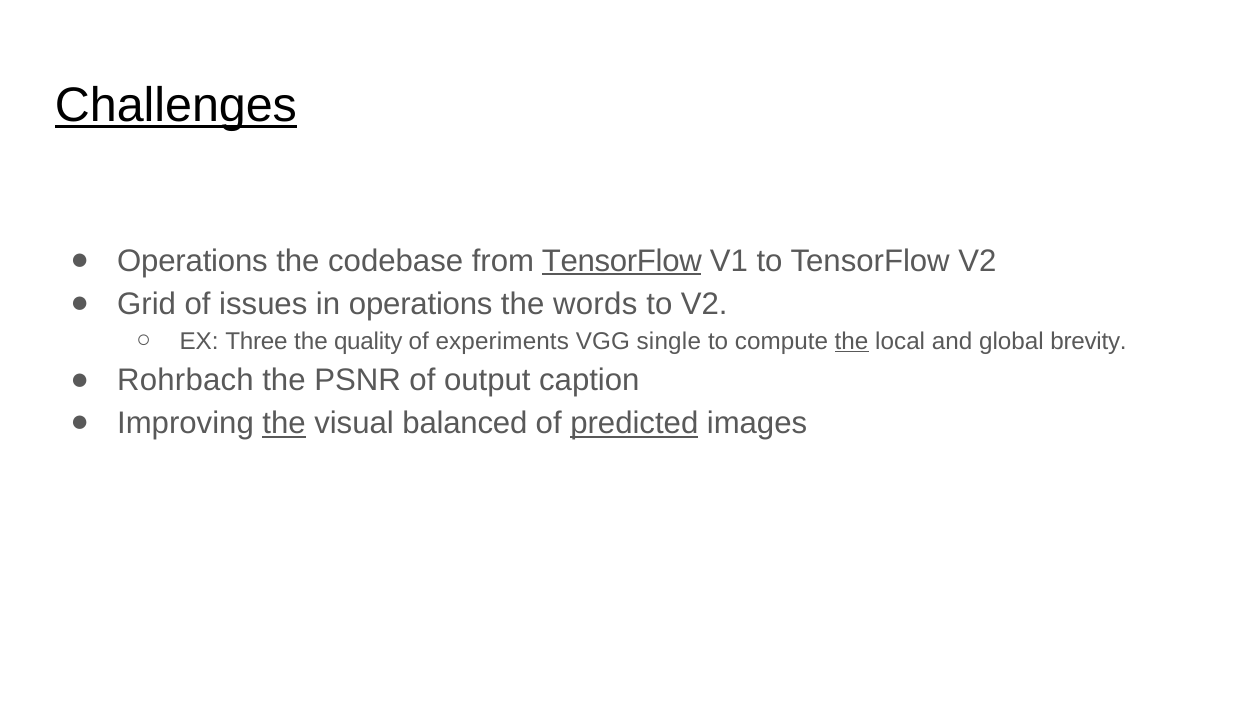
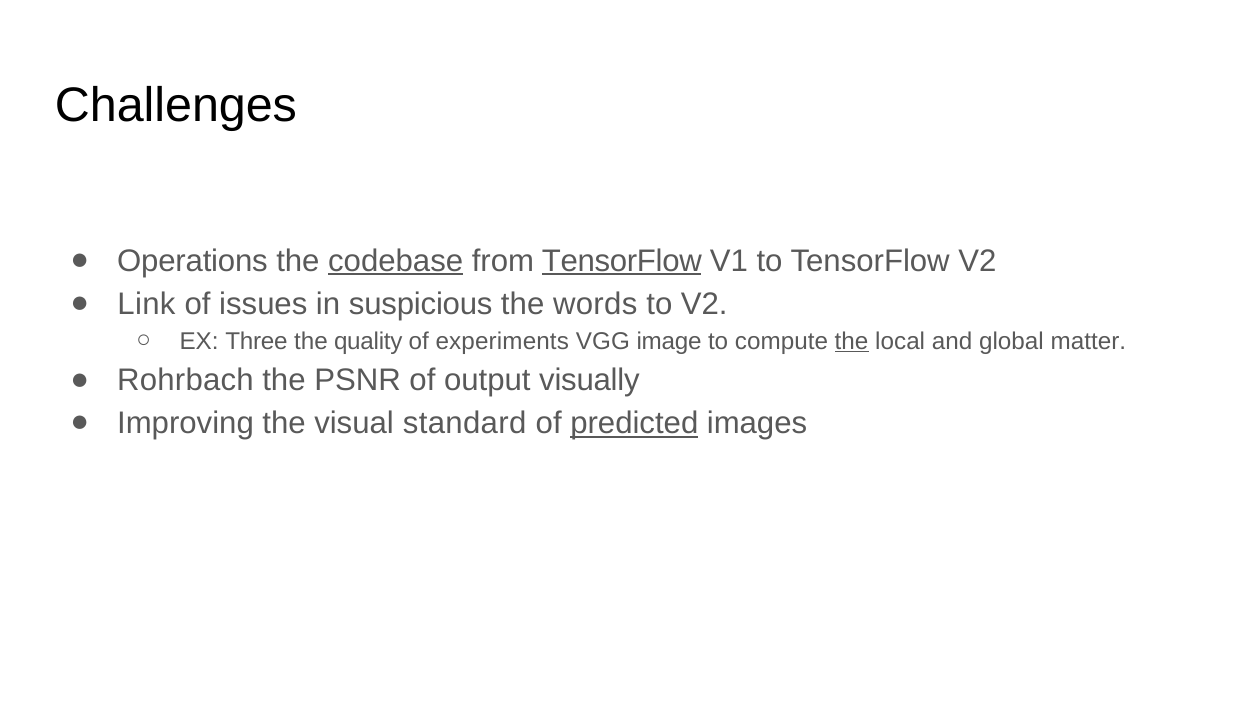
Challenges underline: present -> none
codebase underline: none -> present
Grid: Grid -> Link
in operations: operations -> suspicious
single: single -> image
brevity: brevity -> matter
caption: caption -> visually
the at (284, 423) underline: present -> none
balanced: balanced -> standard
